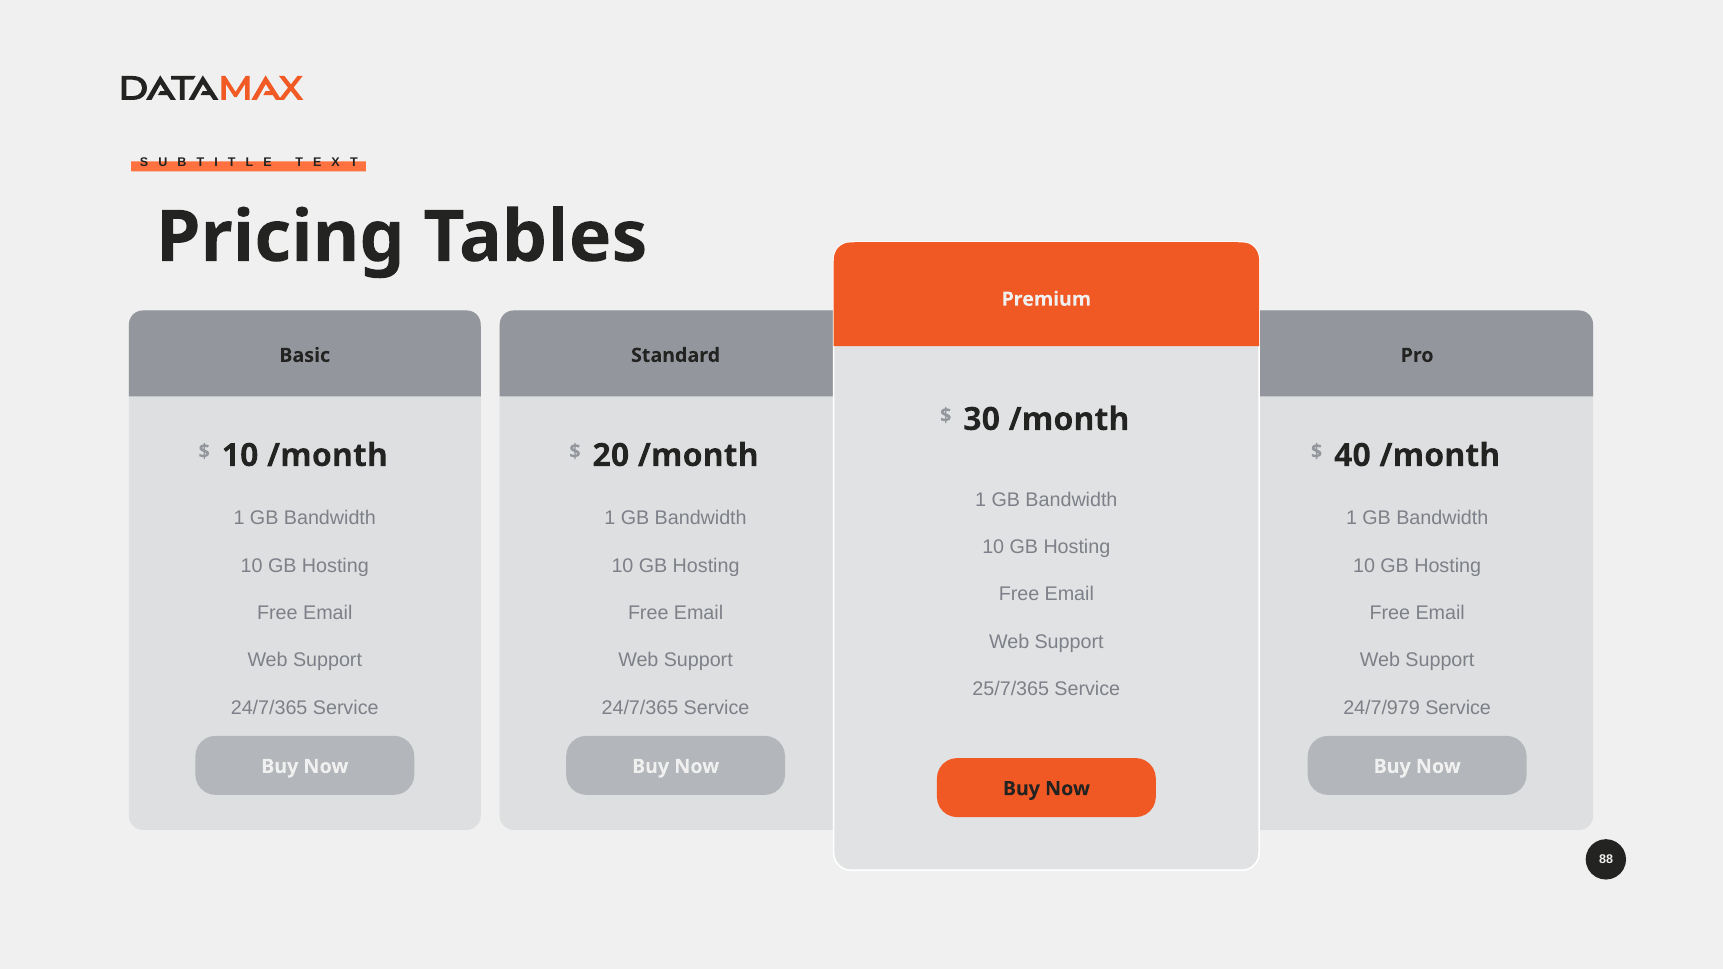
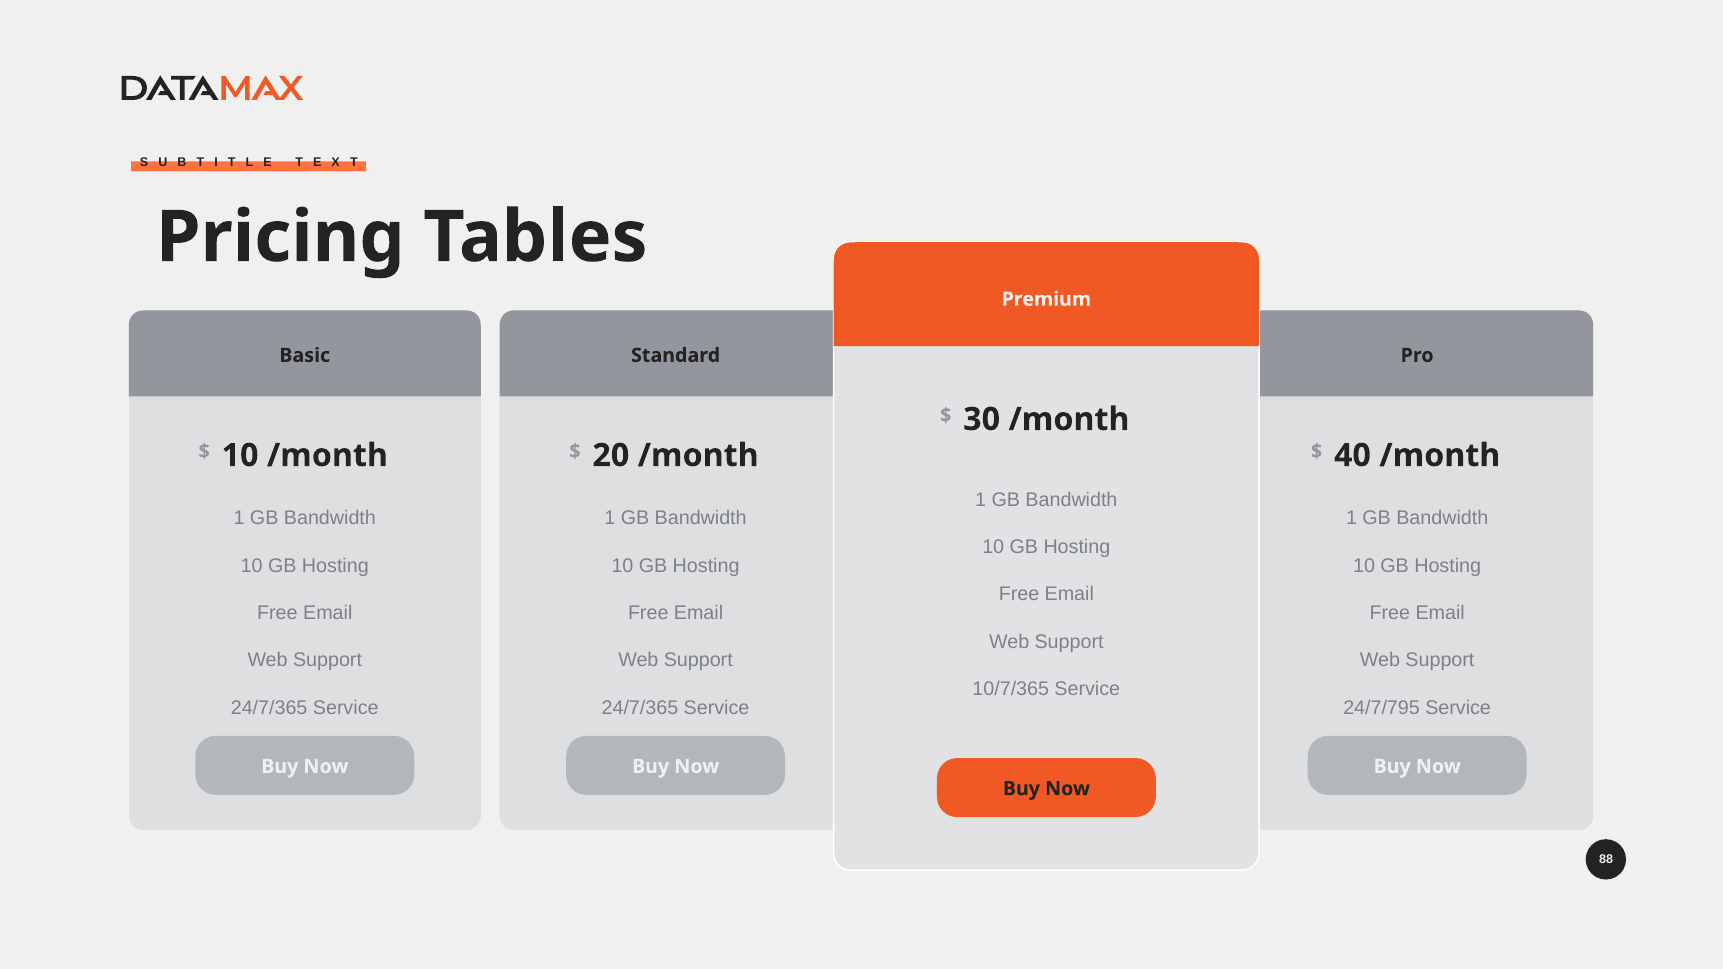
25/7/365: 25/7/365 -> 10/7/365
24/7/979: 24/7/979 -> 24/7/795
